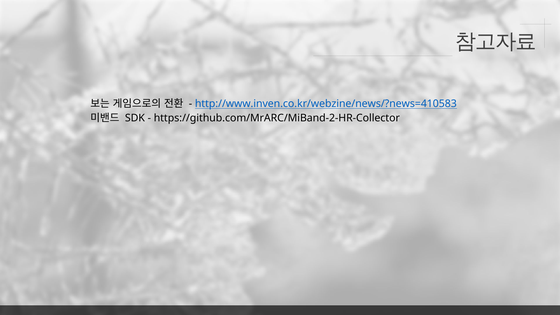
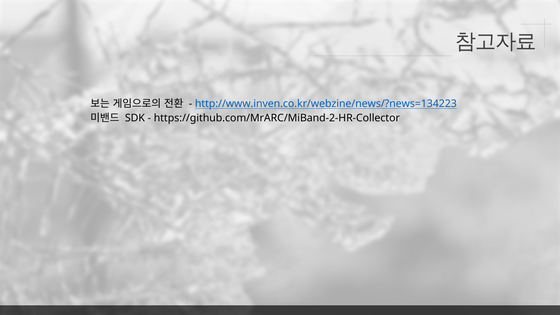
http://www.inven.co.kr/webzine/news/?news=410583: http://www.inven.co.kr/webzine/news/?news=410583 -> http://www.inven.co.kr/webzine/news/?news=134223
